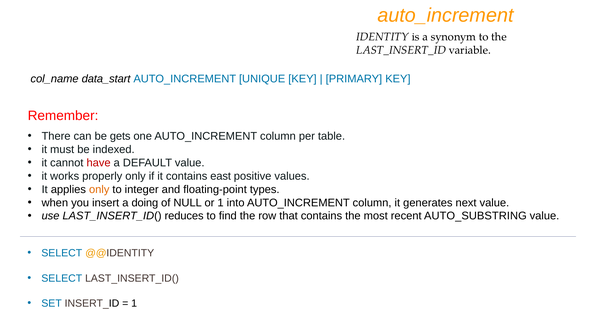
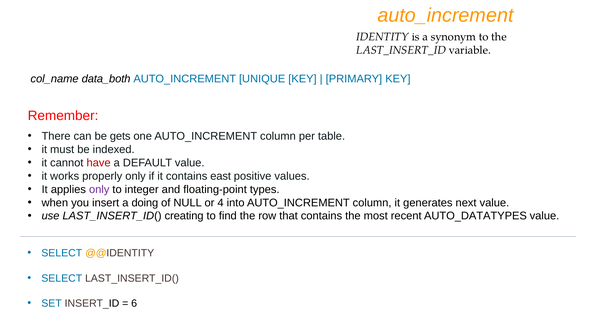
data_start: data_start -> data_both
only at (99, 189) colour: orange -> purple
or 1: 1 -> 4
reduces: reduces -> creating
AUTO_SUBSTRING: AUTO_SUBSTRING -> AUTO_DATATYPES
1 at (134, 303): 1 -> 6
